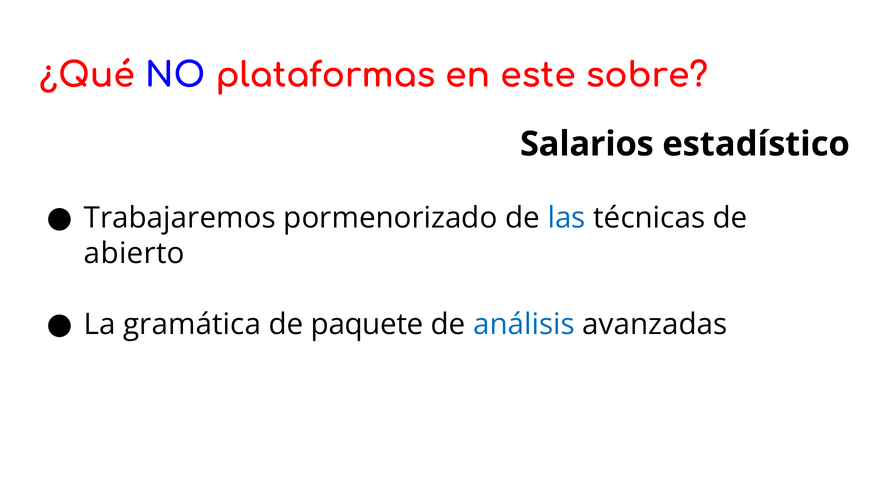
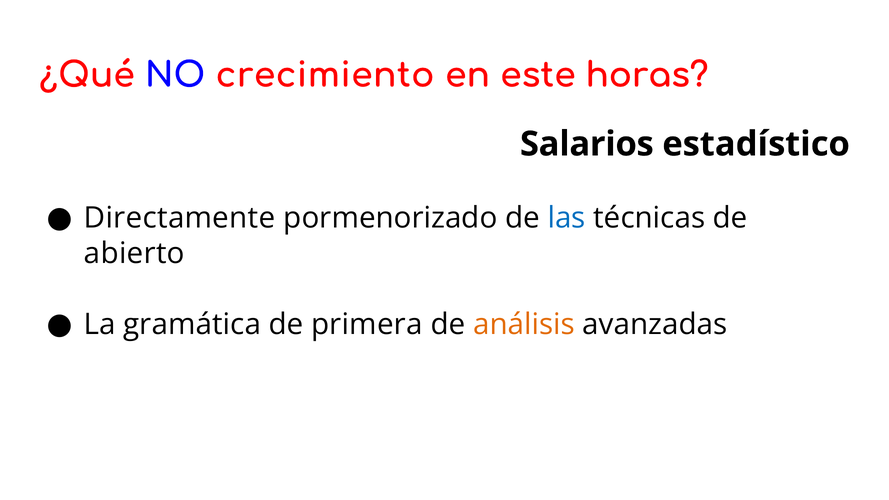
plataformas: plataformas -> crecimiento
sobre: sobre -> horas
Trabajaremos: Trabajaremos -> Directamente
paquete: paquete -> primera
análisis colour: blue -> orange
